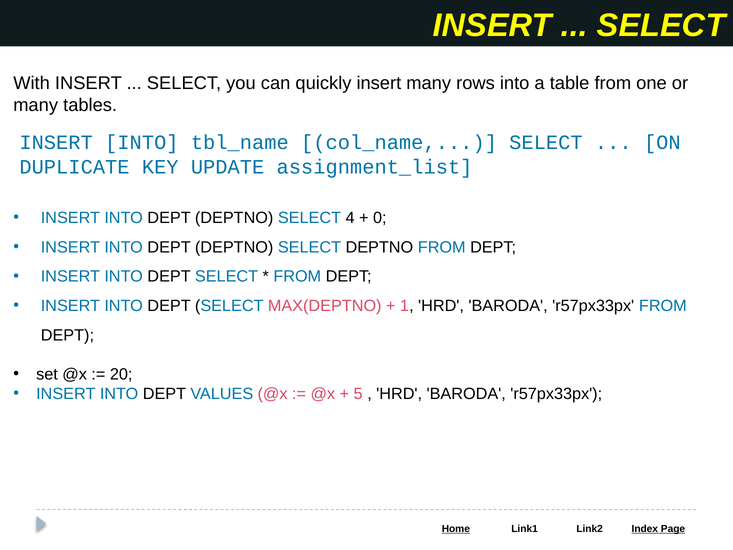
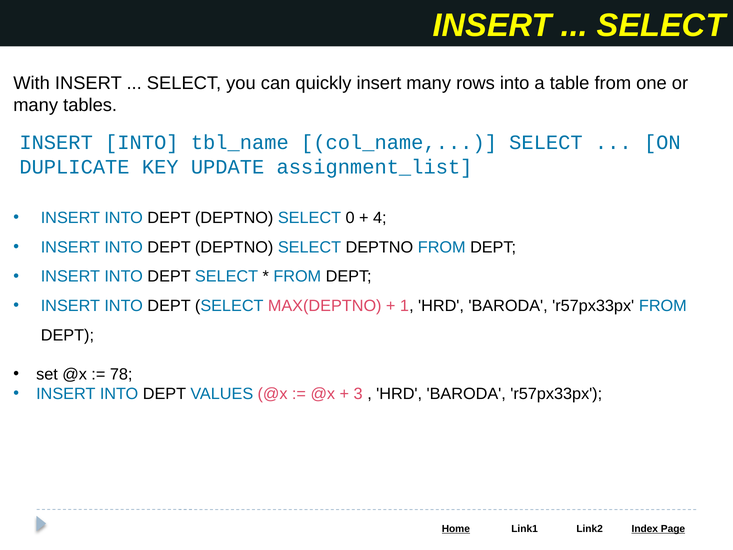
4: 4 -> 0
0: 0 -> 4
20: 20 -> 78
5: 5 -> 3
